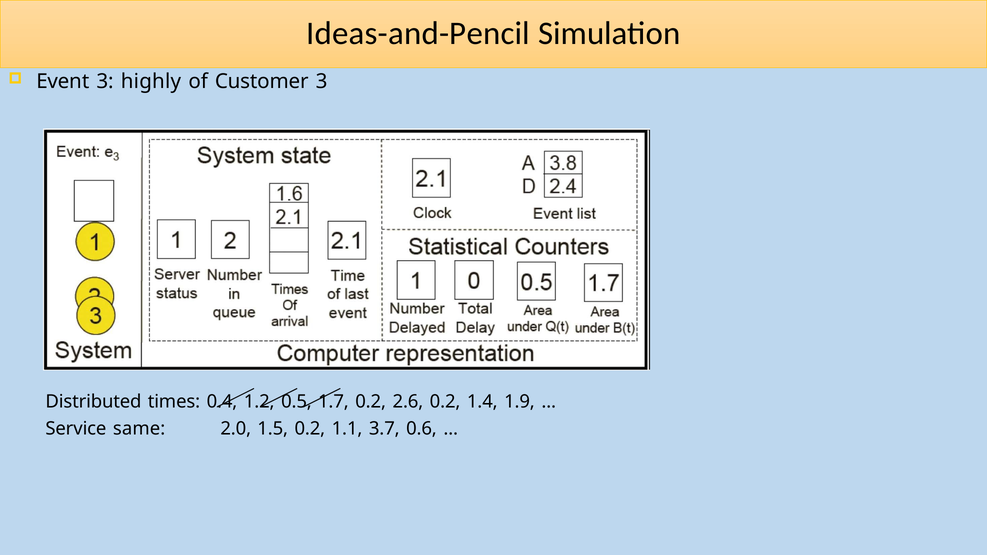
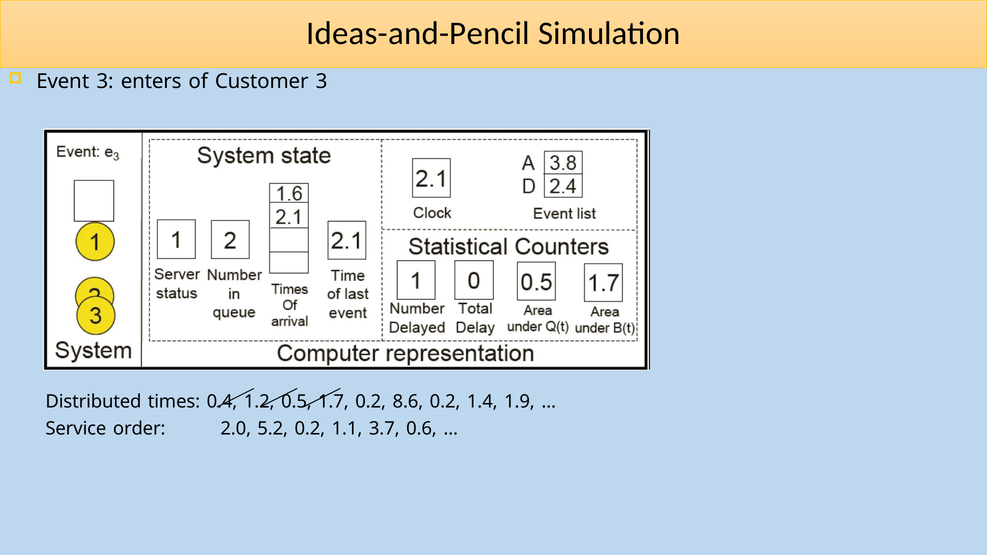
highly: highly -> enters
2.6: 2.6 -> 8.6
same: same -> order
1.5: 1.5 -> 5.2
